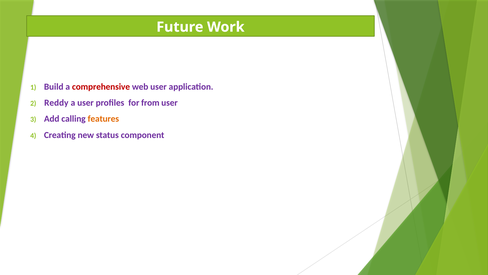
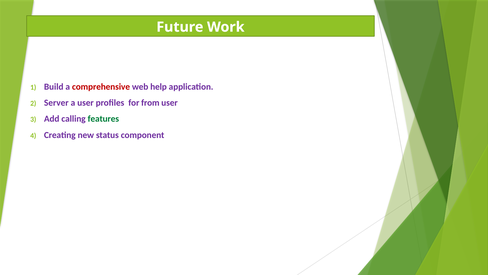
web user: user -> help
Reddy: Reddy -> Server
features colour: orange -> green
